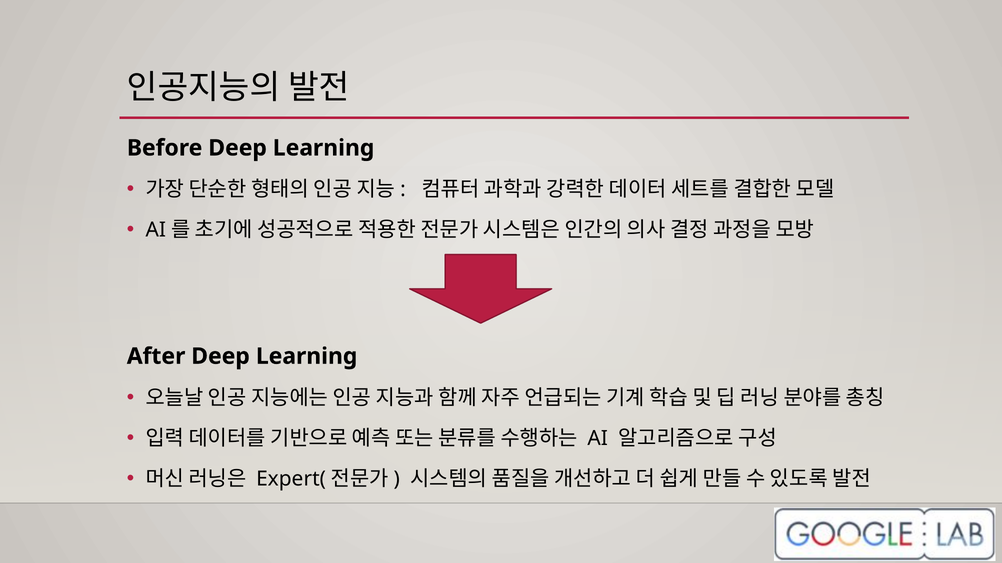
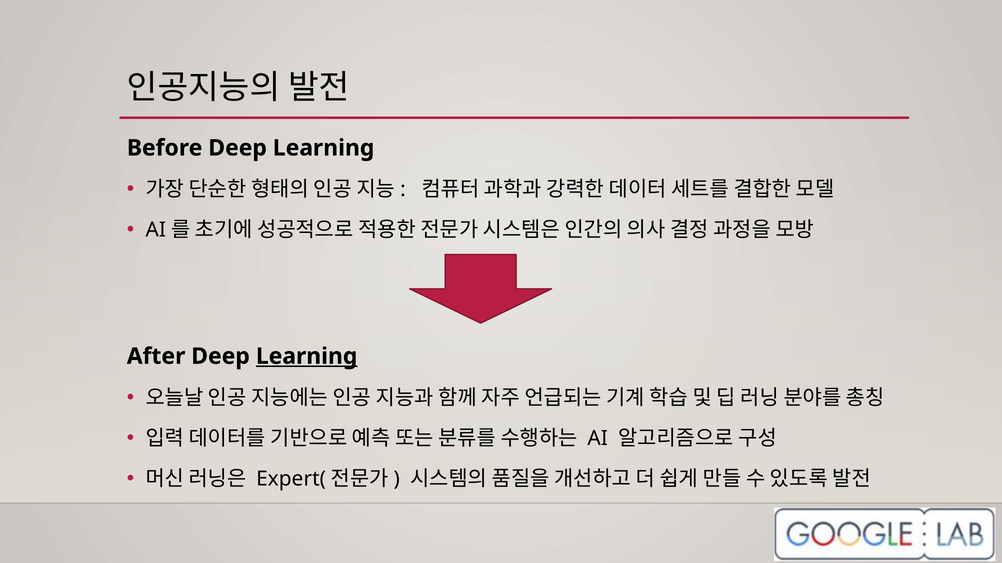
Learning at (307, 357) underline: none -> present
